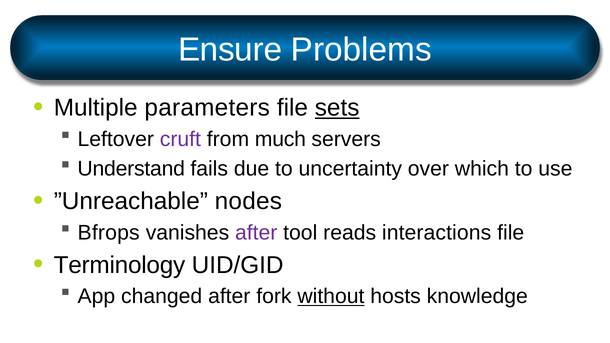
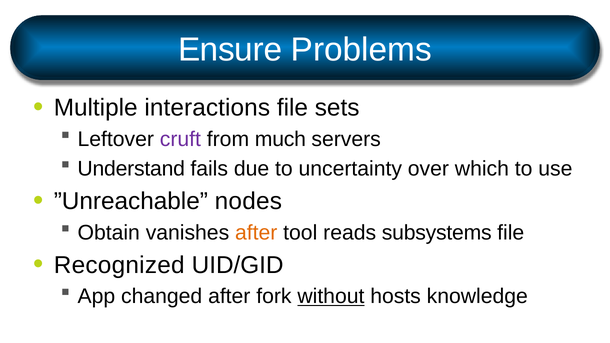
parameters: parameters -> interactions
sets underline: present -> none
Bfrops: Bfrops -> Obtain
after at (256, 233) colour: purple -> orange
interactions: interactions -> subsystems
Terminology: Terminology -> Recognized
